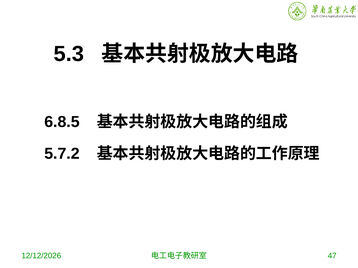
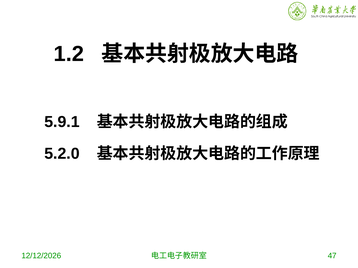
5.3: 5.3 -> 1.2
6.8.5: 6.8.5 -> 5.9.1
5.7.2: 5.7.2 -> 5.2.0
